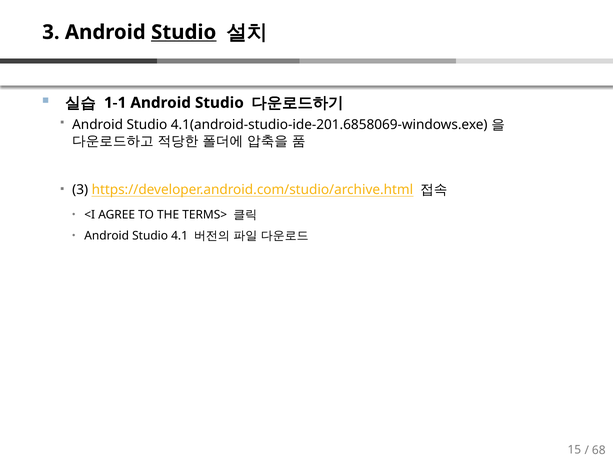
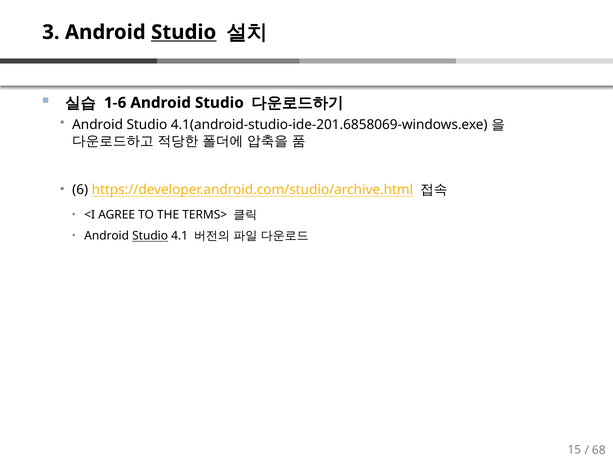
1-1: 1-1 -> 1-6
3 at (80, 190): 3 -> 6
Studio at (150, 236) underline: none -> present
